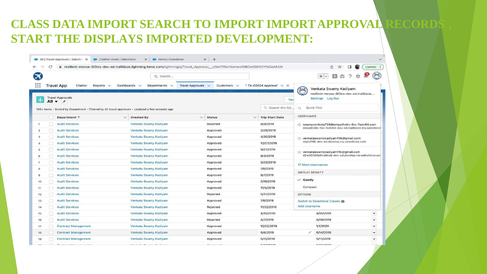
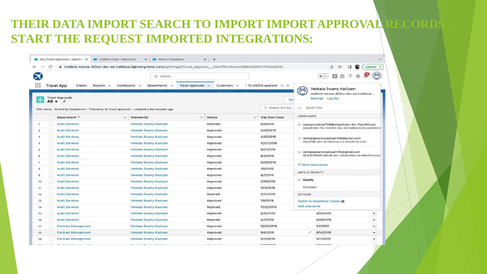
CLASS: CLASS -> THEIR
DISPLAYS: DISPLAYS -> REQUEST
DEVELOPMENT: DEVELOPMENT -> INTEGRATIONS
